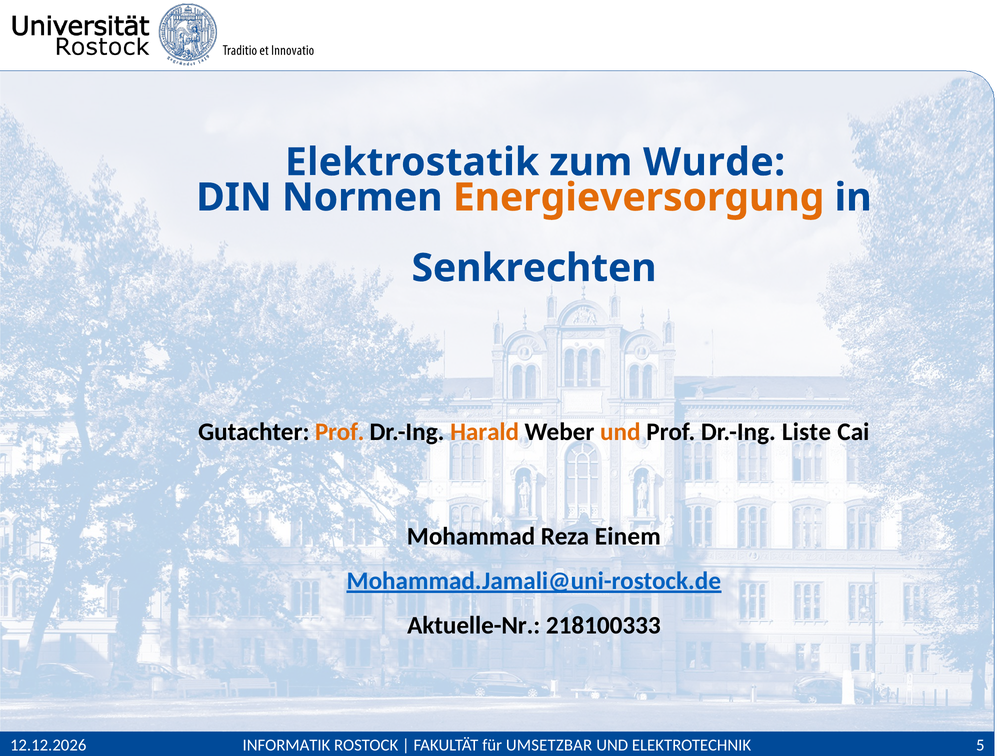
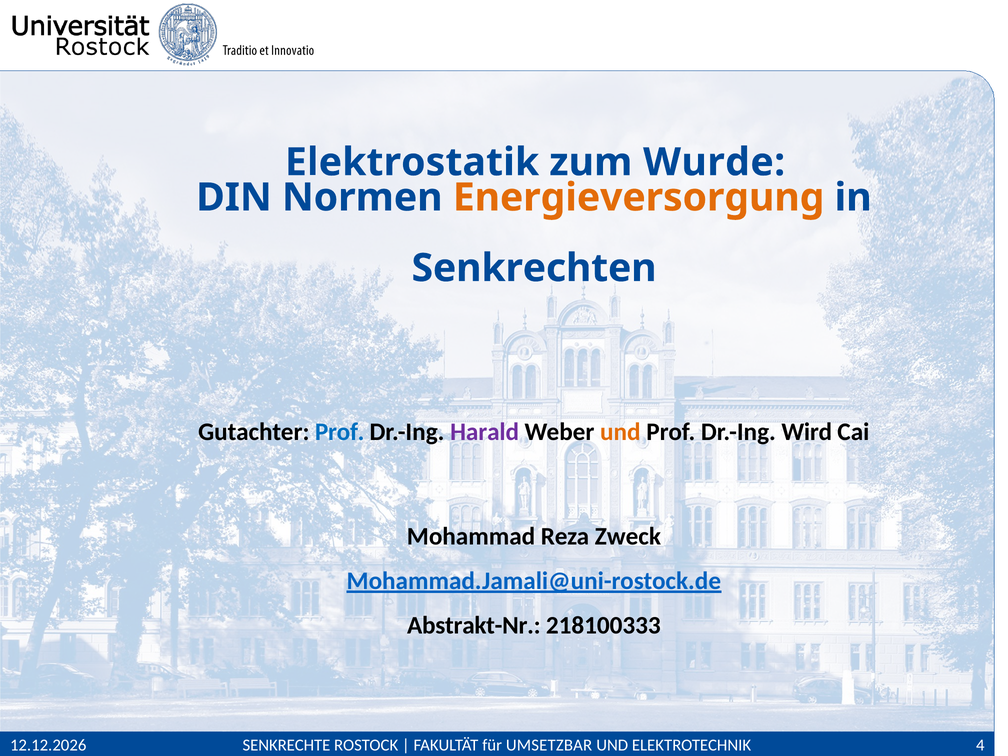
Prof at (340, 432) colour: orange -> blue
Harald colour: orange -> purple
Liste: Liste -> Wird
Einem: Einem -> Zweck
Aktuelle-Nr: Aktuelle-Nr -> Abstrakt-Nr
INFORMATIK: INFORMATIK -> SENKRECHTE
5: 5 -> 4
